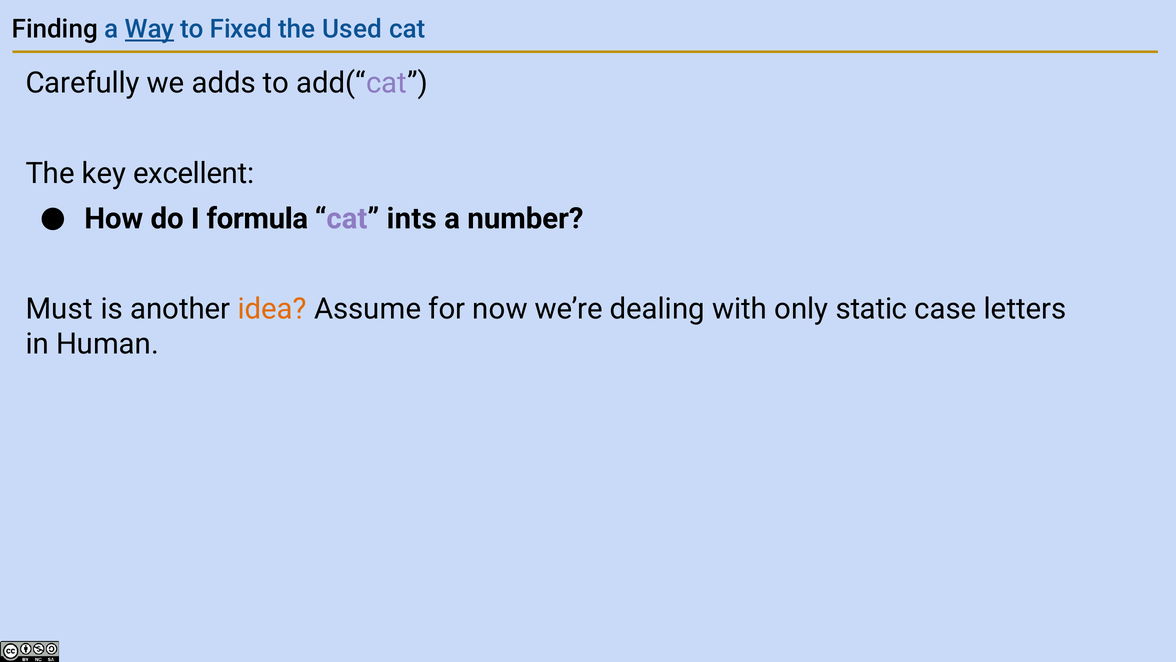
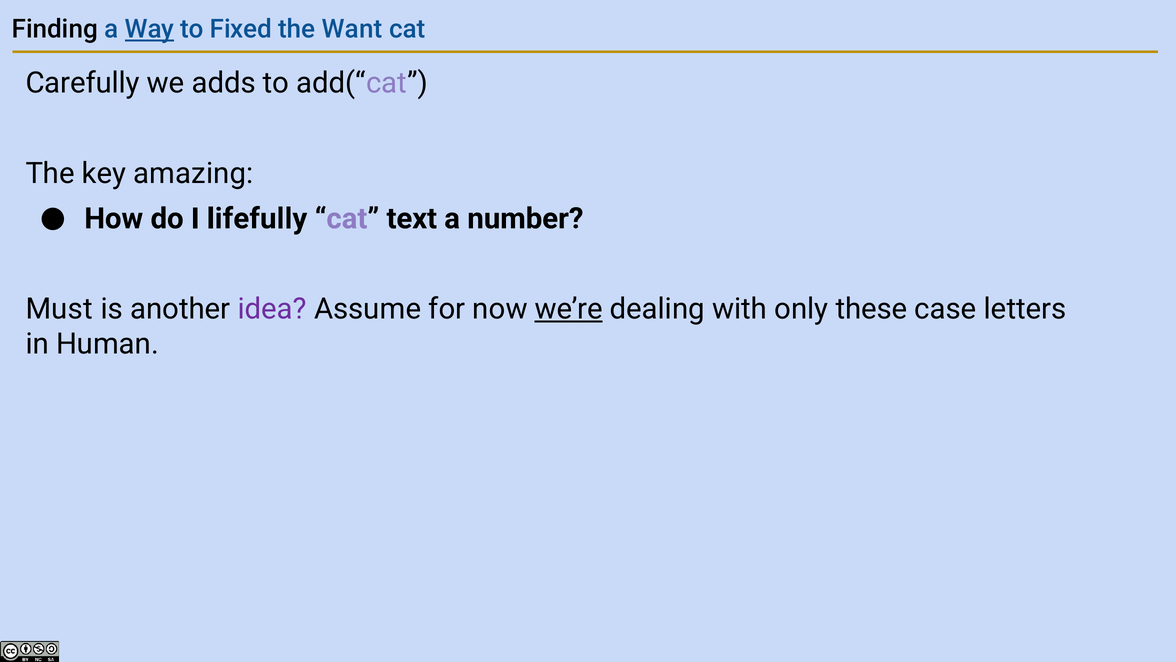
Used: Used -> Want
excellent: excellent -> amazing
formula: formula -> lifefully
ints: ints -> text
idea colour: orange -> purple
we’re underline: none -> present
static: static -> these
